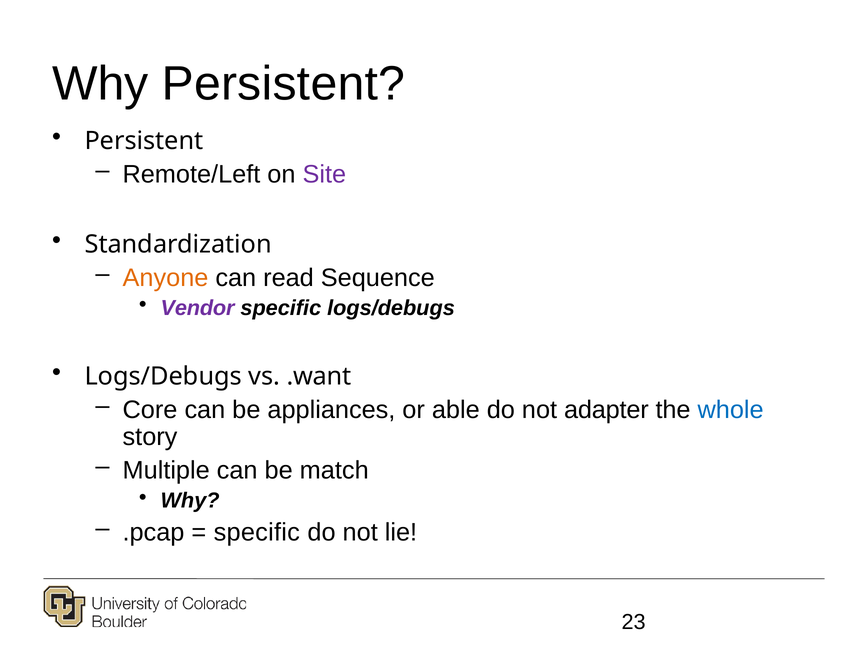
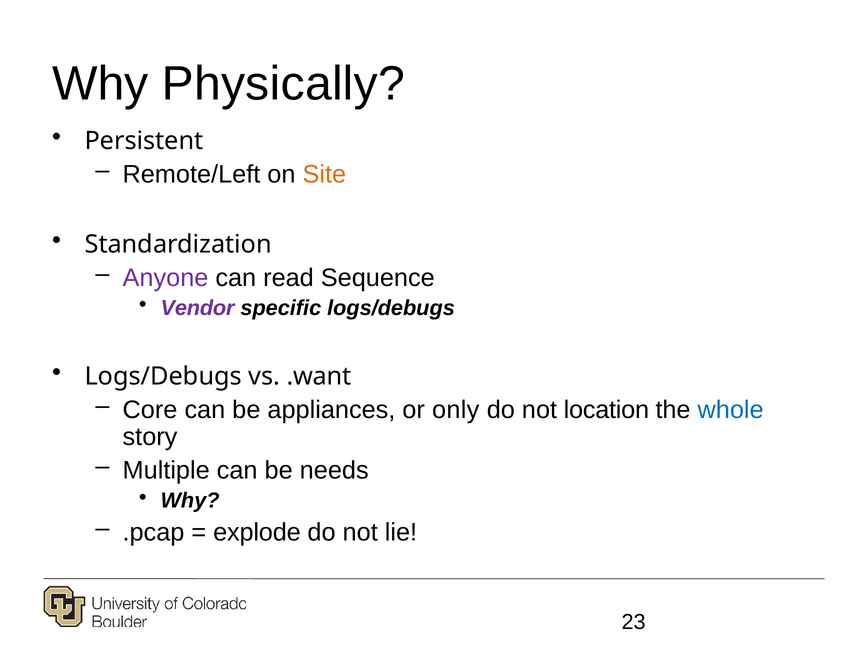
Why Persistent: Persistent -> Physically
Site colour: purple -> orange
Anyone colour: orange -> purple
able: able -> only
adapter: adapter -> location
match: match -> needs
specific at (257, 533): specific -> explode
